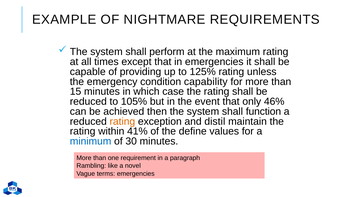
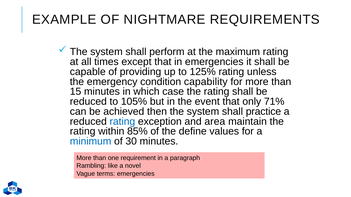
46%: 46% -> 71%
function: function -> practice
rating at (122, 122) colour: orange -> blue
distil: distil -> area
41%: 41% -> 85%
